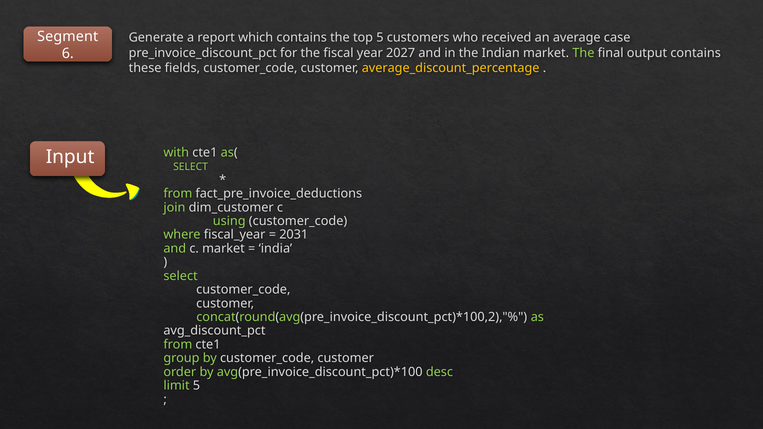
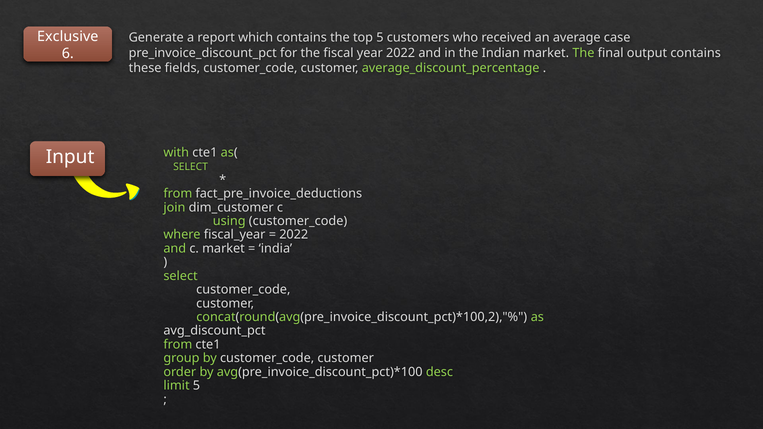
Segment: Segment -> Exclusive
year 2027: 2027 -> 2022
average_discount_percentage colour: yellow -> light green
2031 at (294, 235): 2031 -> 2022
